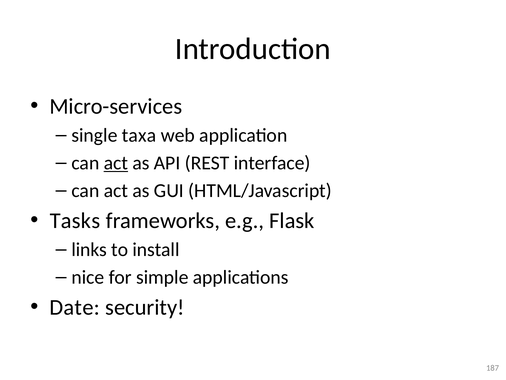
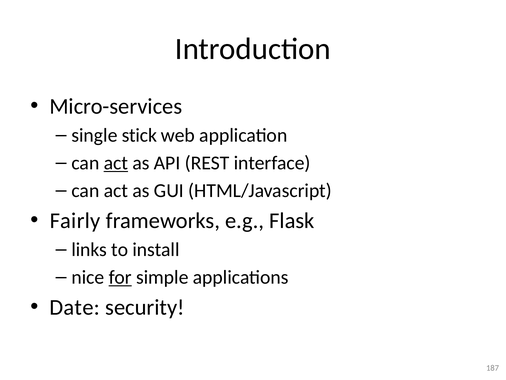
taxa: taxa -> stick
Tasks: Tasks -> Fairly
for underline: none -> present
